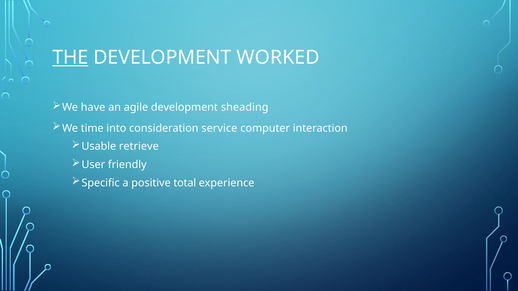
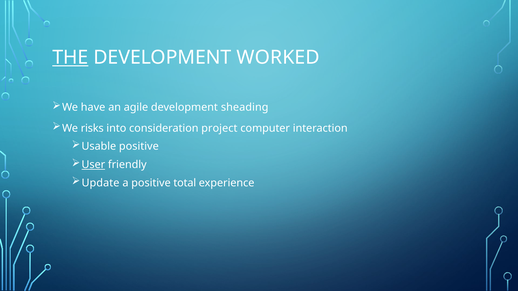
time: time -> risks
service: service -> project
Usable retrieve: retrieve -> positive
User underline: none -> present
Specific: Specific -> Update
